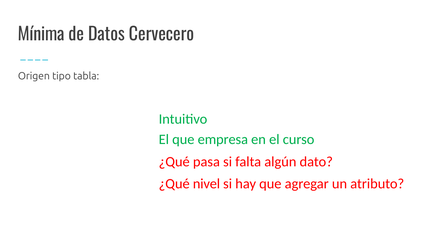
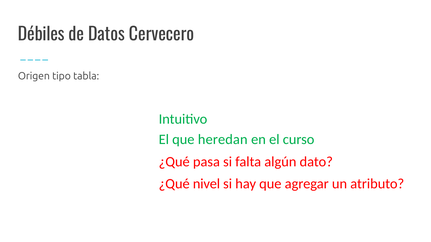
Mínima: Mínima -> Débiles
empresa: empresa -> heredan
